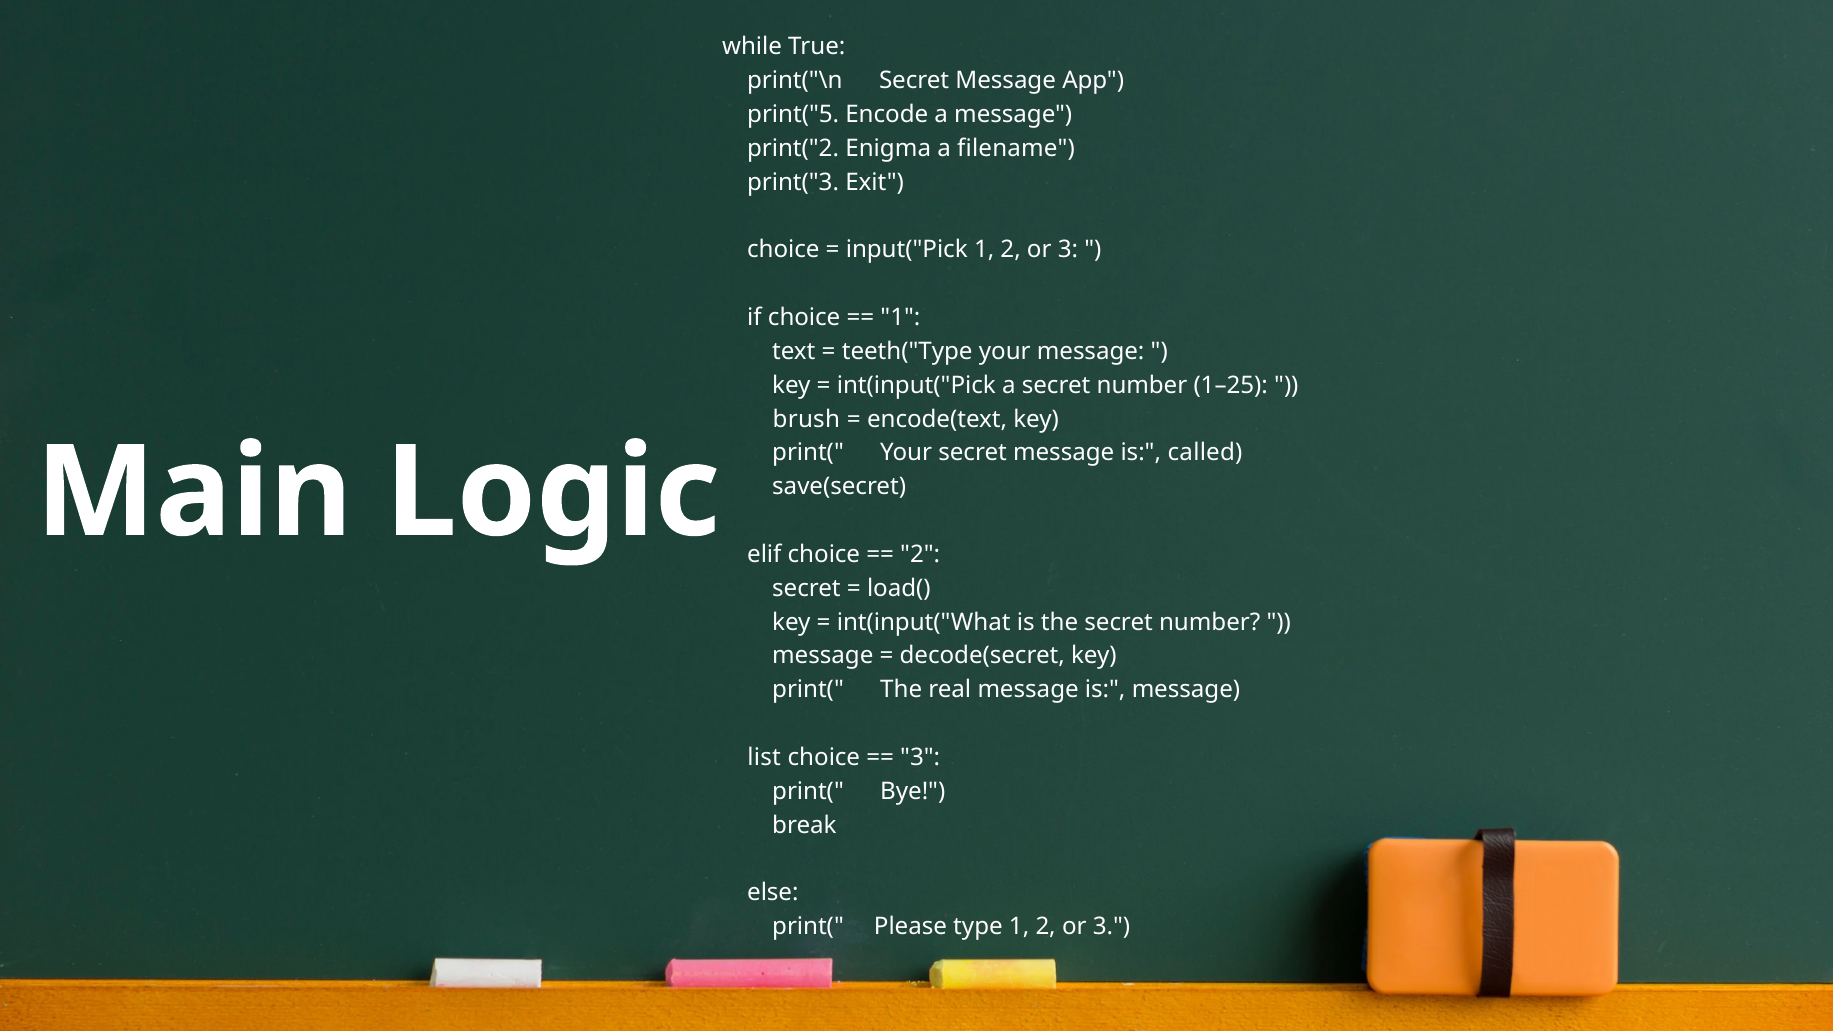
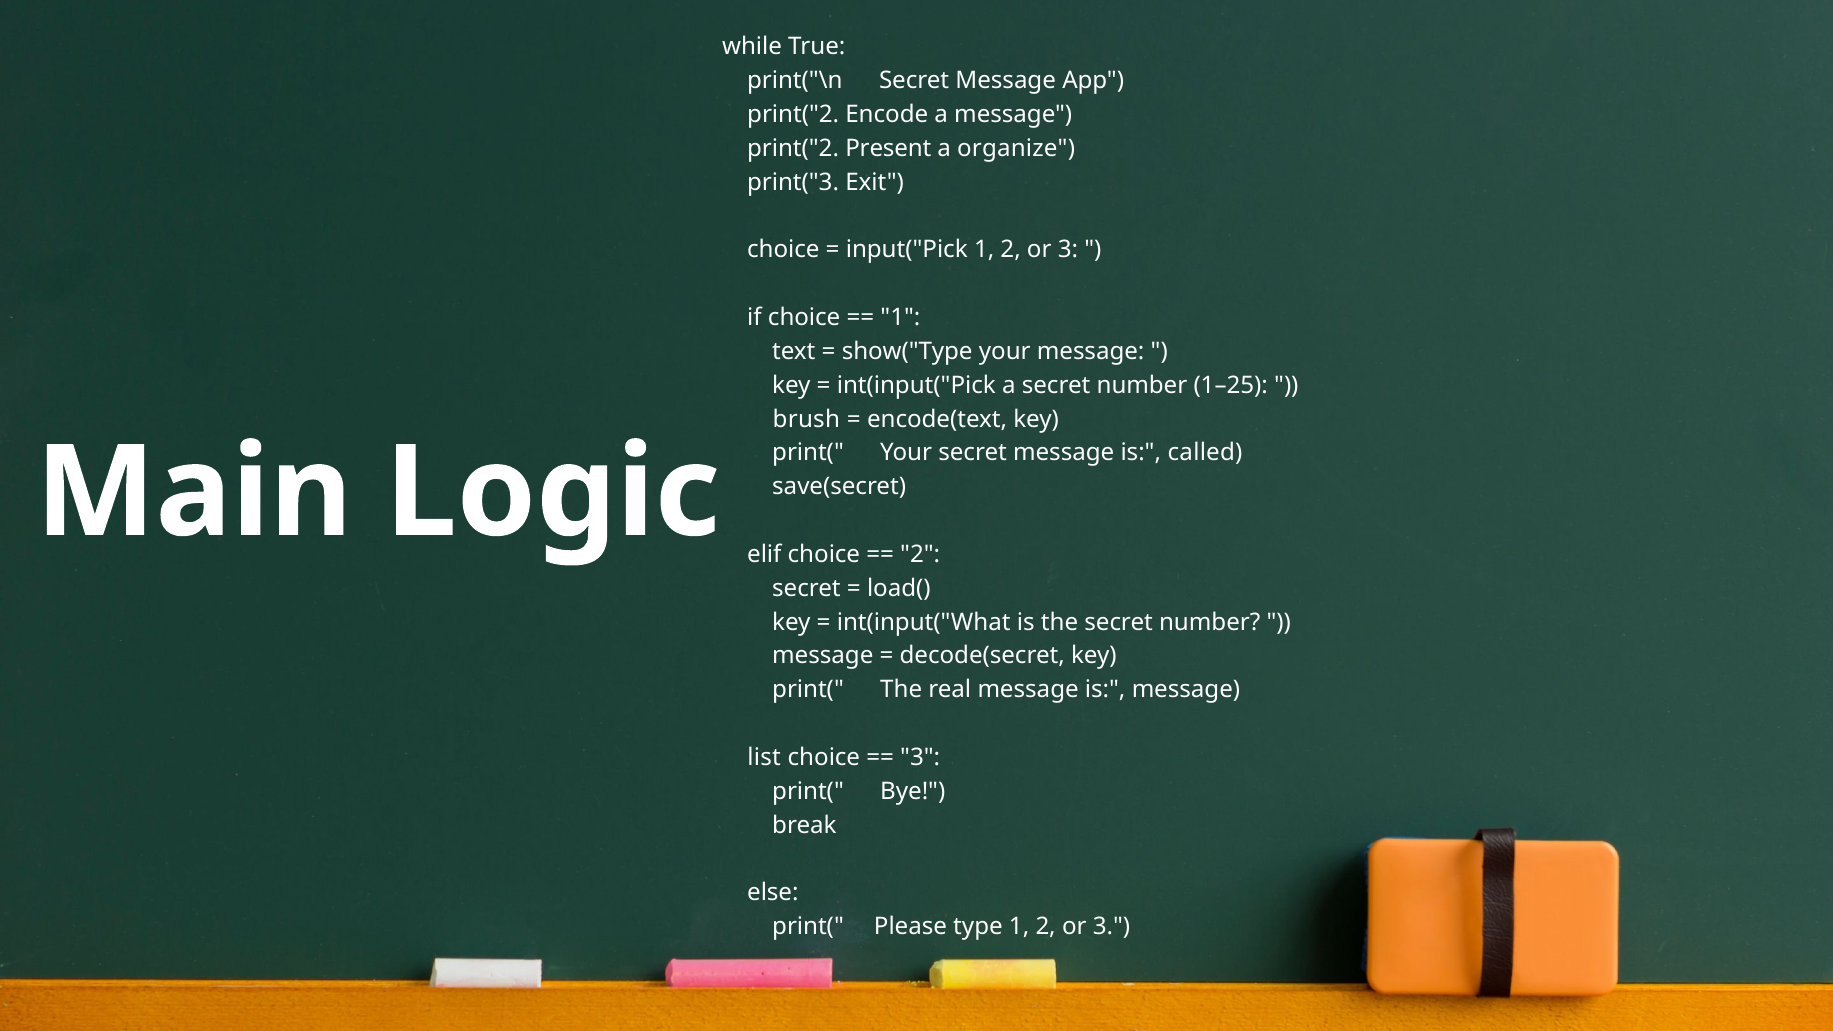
print("5 at (793, 115): print("5 -> print("2
Enigma: Enigma -> Present
filename: filename -> organize
teeth("Type: teeth("Type -> show("Type
